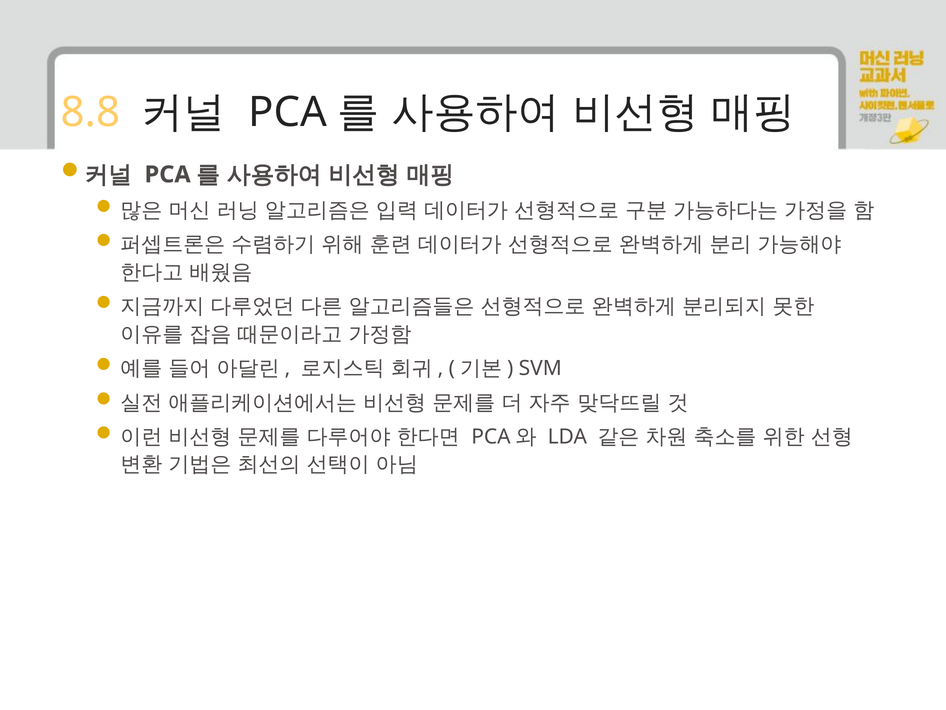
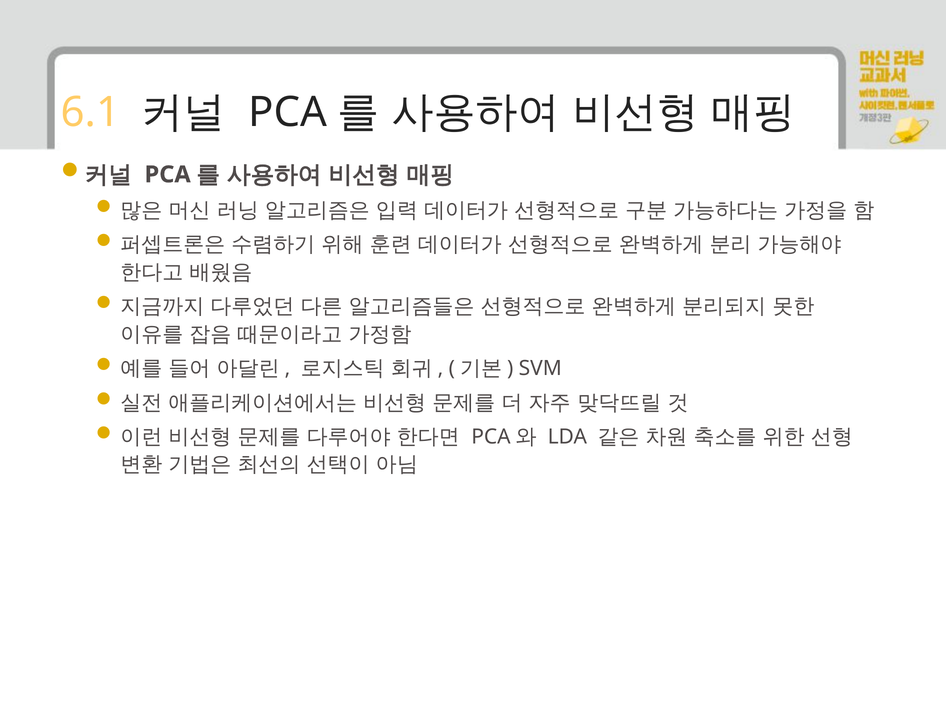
8.8: 8.8 -> 6.1
